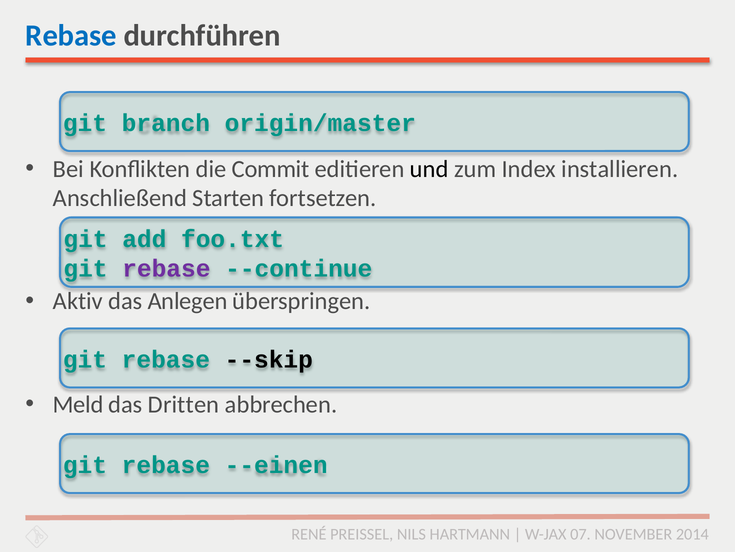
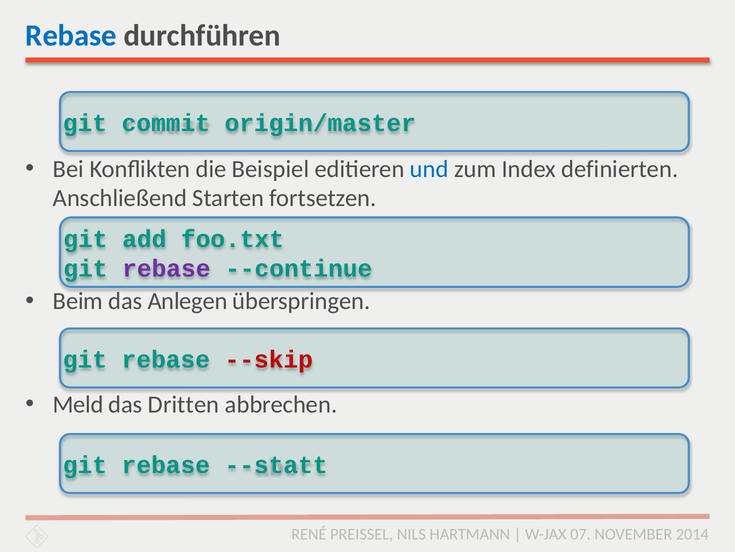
branch: branch -> commit
Commit: Commit -> Beispiel
und colour: black -> blue
installieren: installieren -> definierten
Aktiv: Aktiv -> Beim
--skip colour: black -> red
--einen: --einen -> --statt
